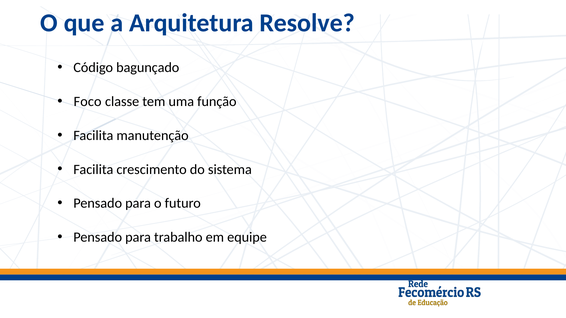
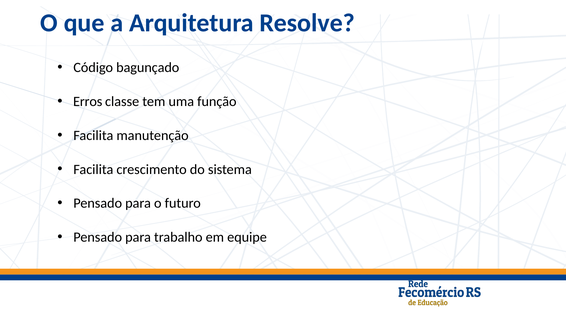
Foco: Foco -> Erros
